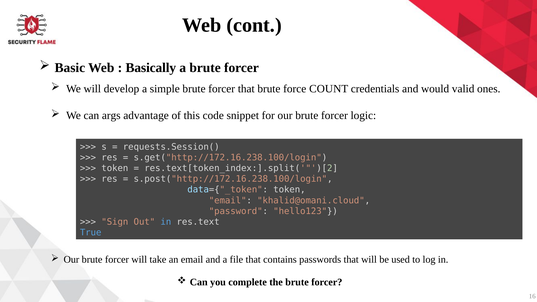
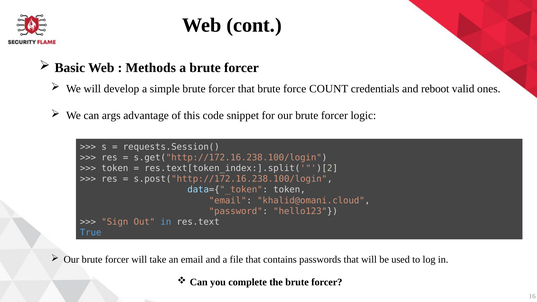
Basically: Basically -> Methods
would: would -> reboot
